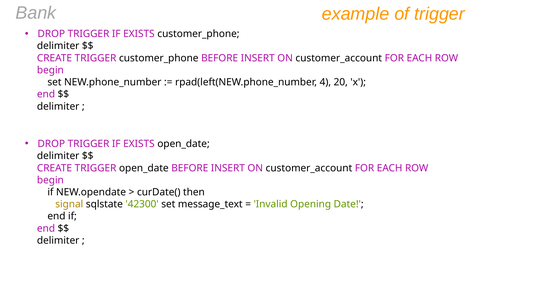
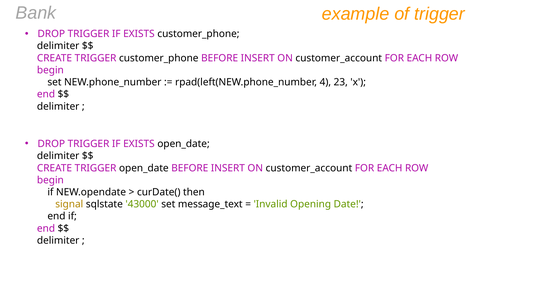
20: 20 -> 23
42300: 42300 -> 43000
